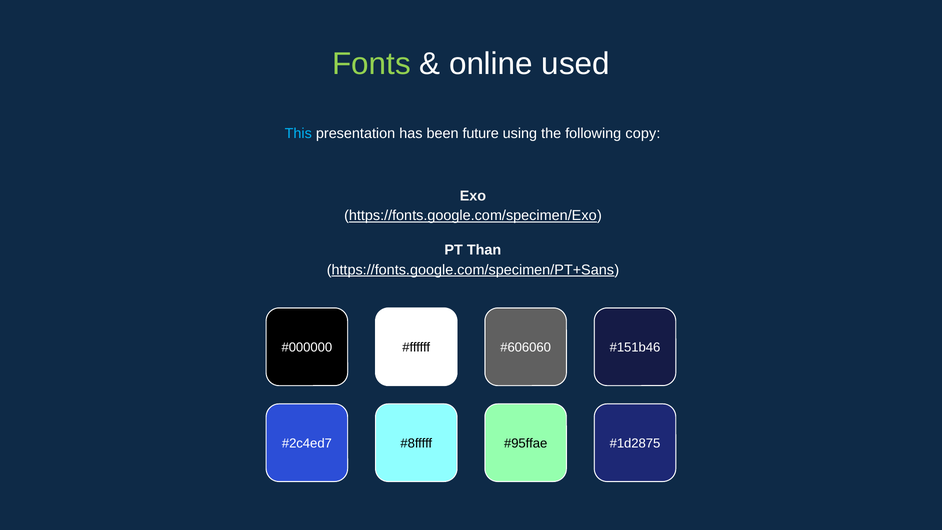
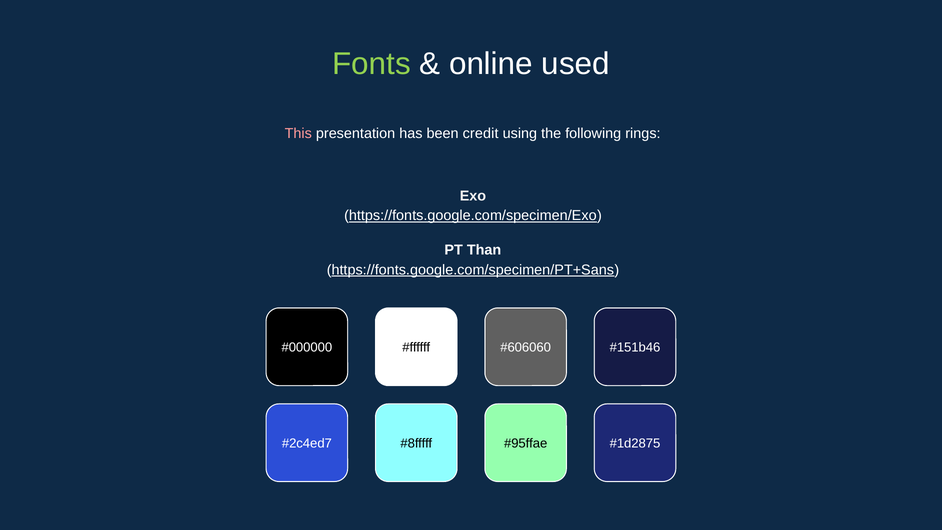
This colour: light blue -> pink
future: future -> credit
copy: copy -> rings
